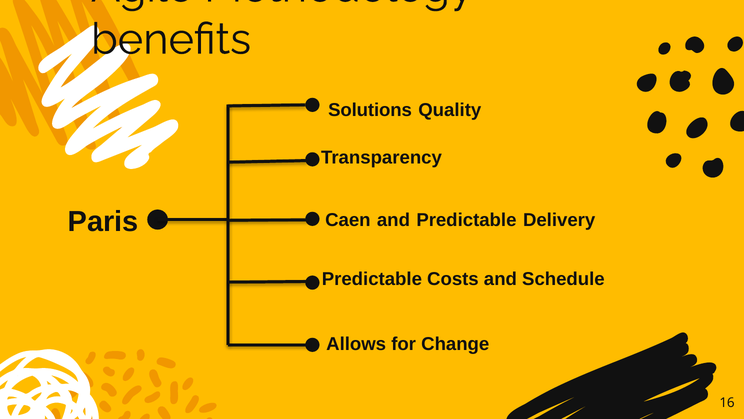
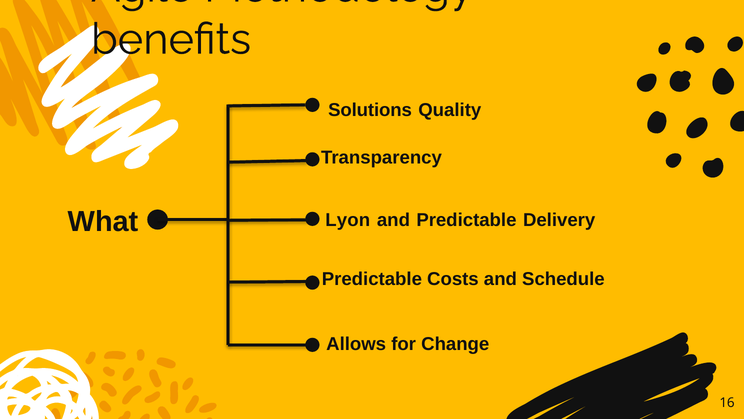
Paris: Paris -> What
Caen: Caen -> Lyon
